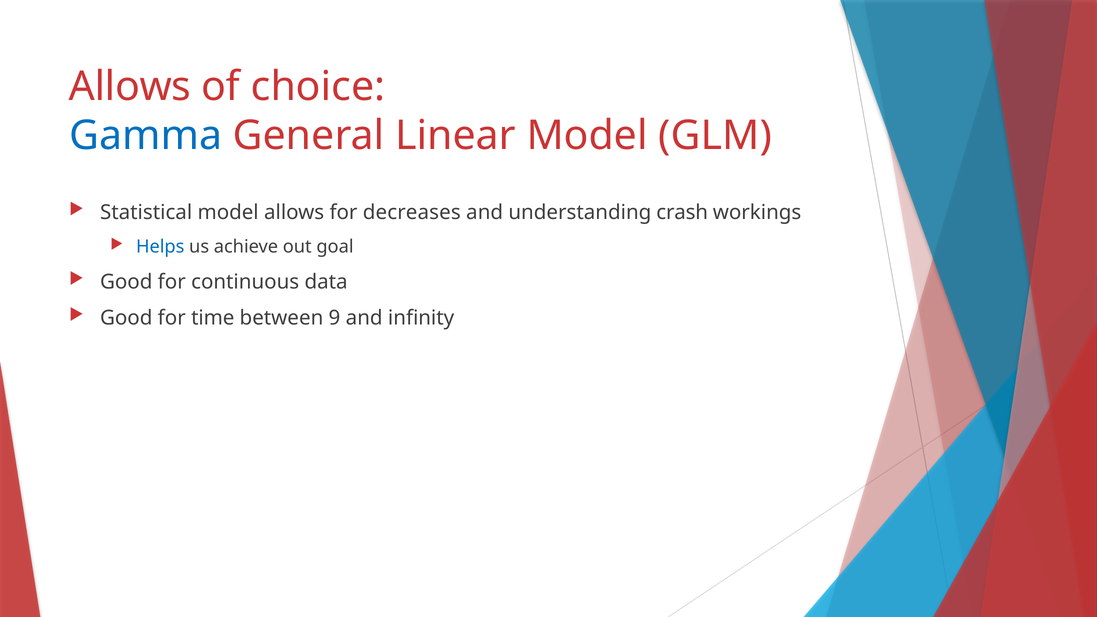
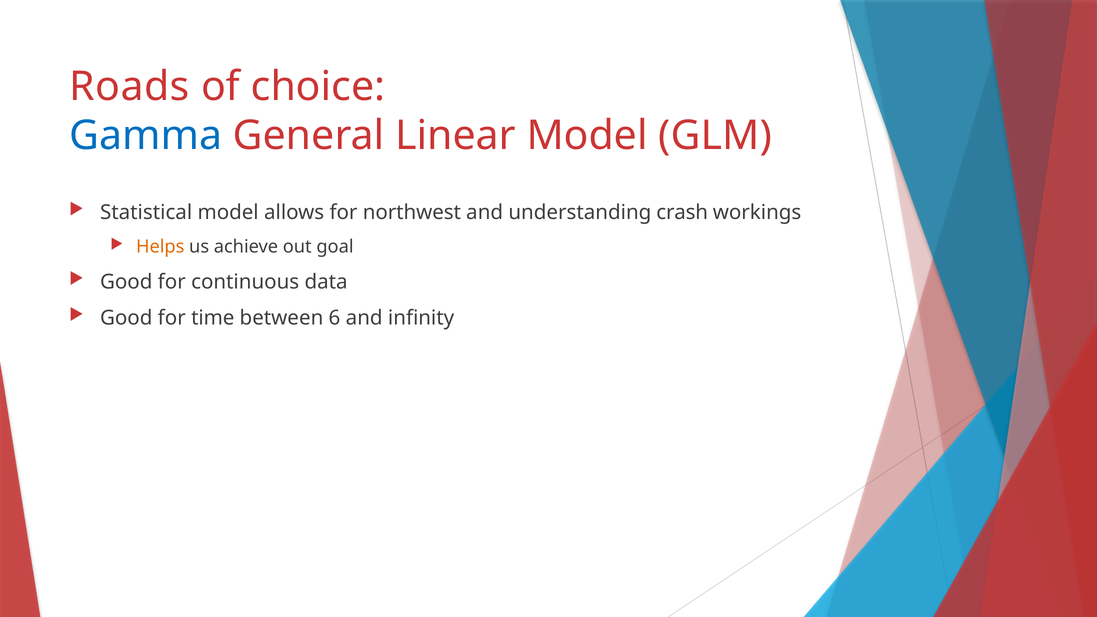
Allows at (130, 87): Allows -> Roads
decreases: decreases -> northwest
Helps colour: blue -> orange
9: 9 -> 6
